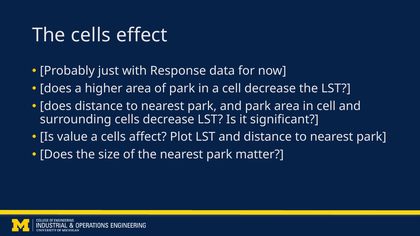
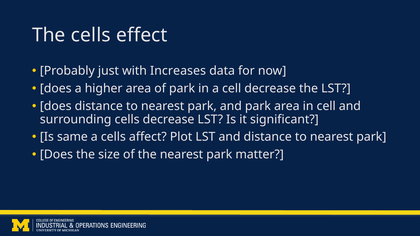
Response: Response -> Increases
value: value -> same
